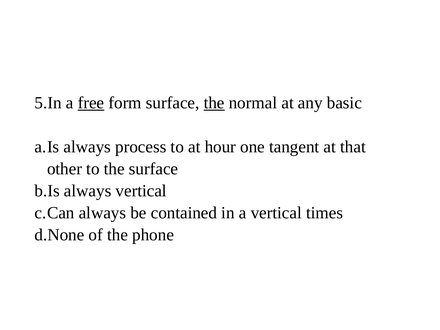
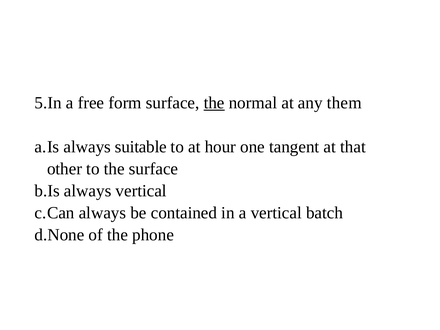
free underline: present -> none
basic: basic -> them
process: process -> suitable
times: times -> batch
